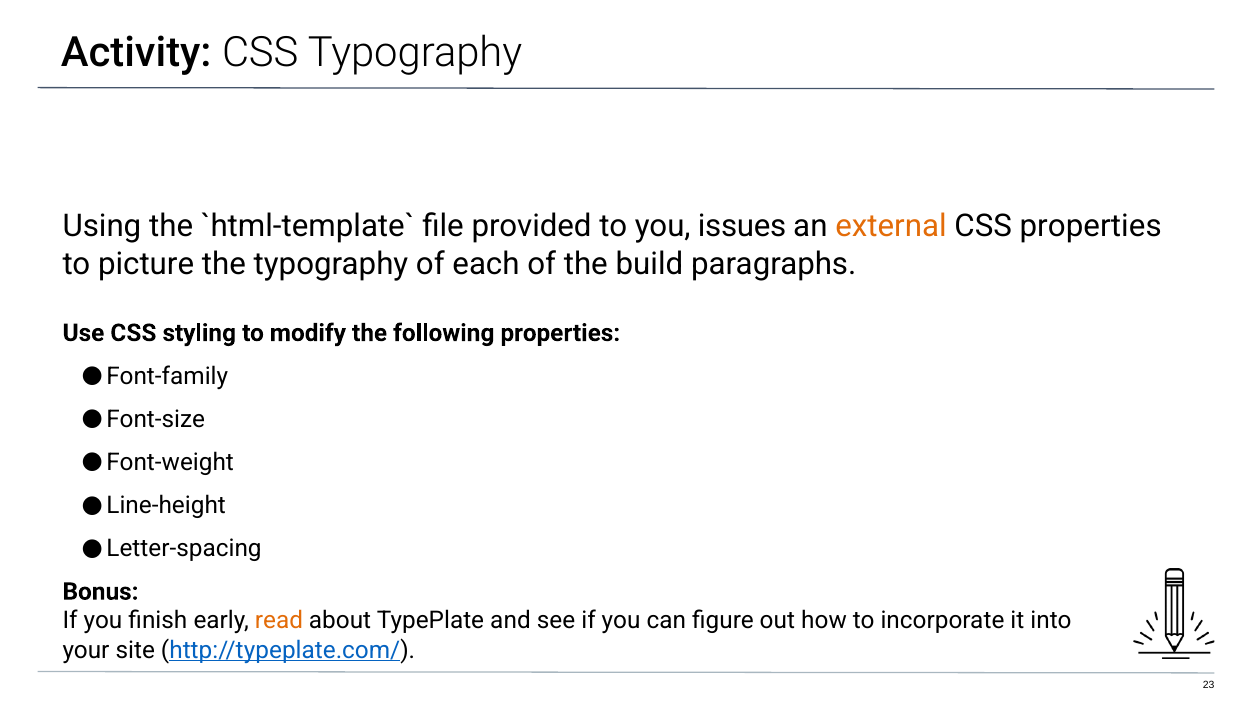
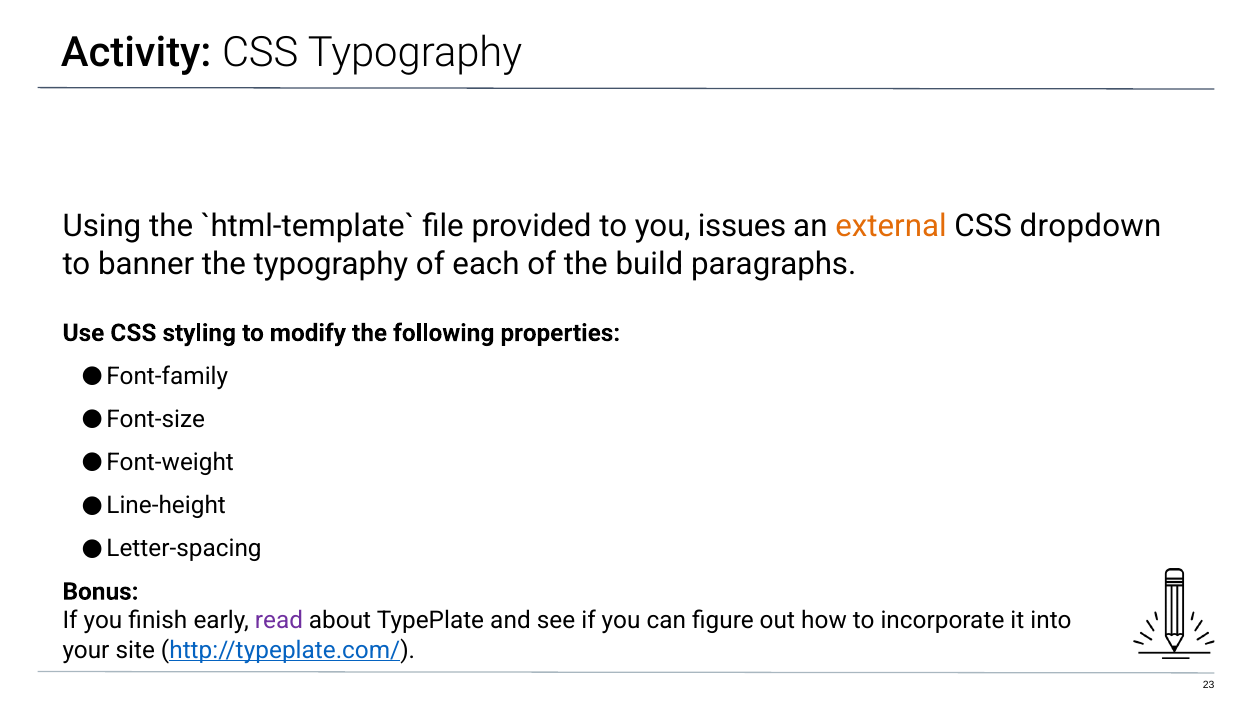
CSS properties: properties -> dropdown
picture: picture -> banner
read colour: orange -> purple
